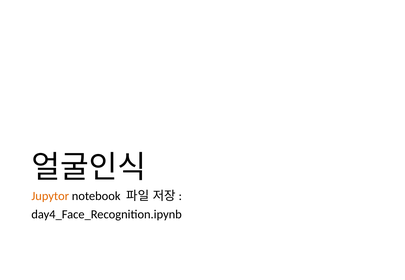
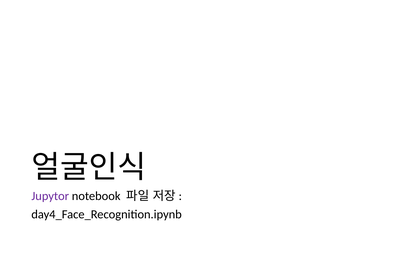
Jupytor colour: orange -> purple
